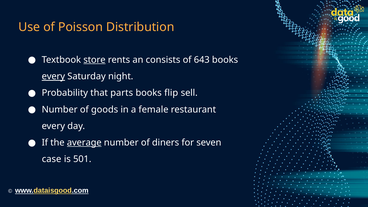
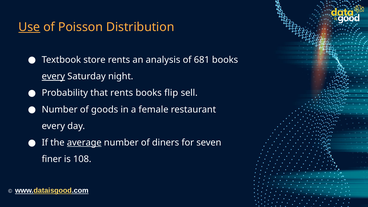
Use underline: none -> present
store underline: present -> none
consists: consists -> analysis
643: 643 -> 681
that parts: parts -> rents
case: case -> finer
501: 501 -> 108
